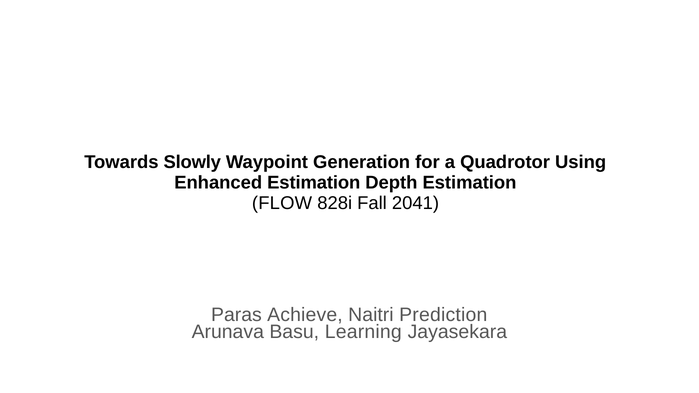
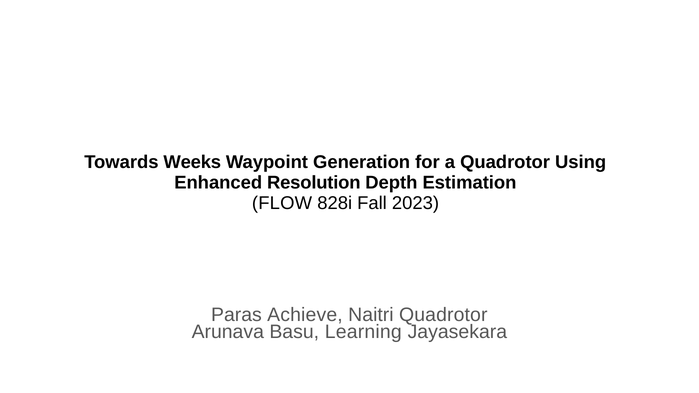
Slowly: Slowly -> Weeks
Enhanced Estimation: Estimation -> Resolution
2041: 2041 -> 2023
Naitri Prediction: Prediction -> Quadrotor
